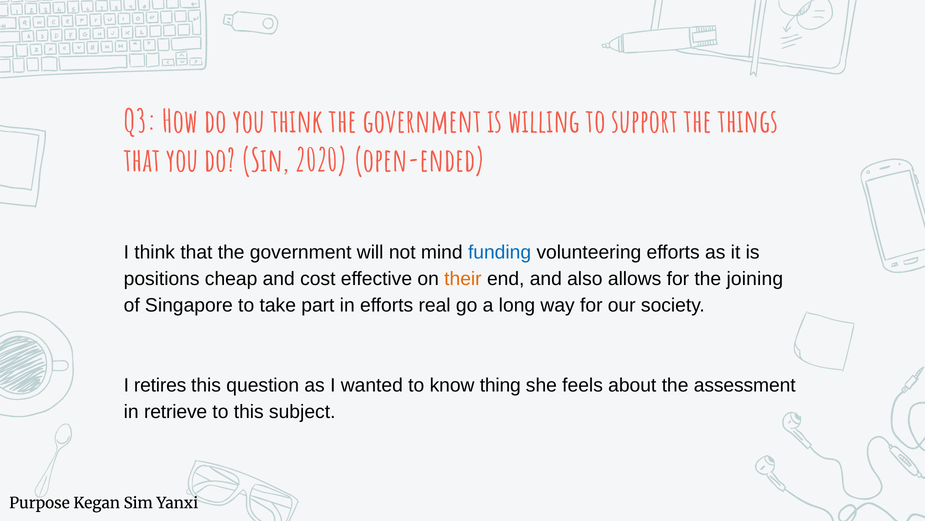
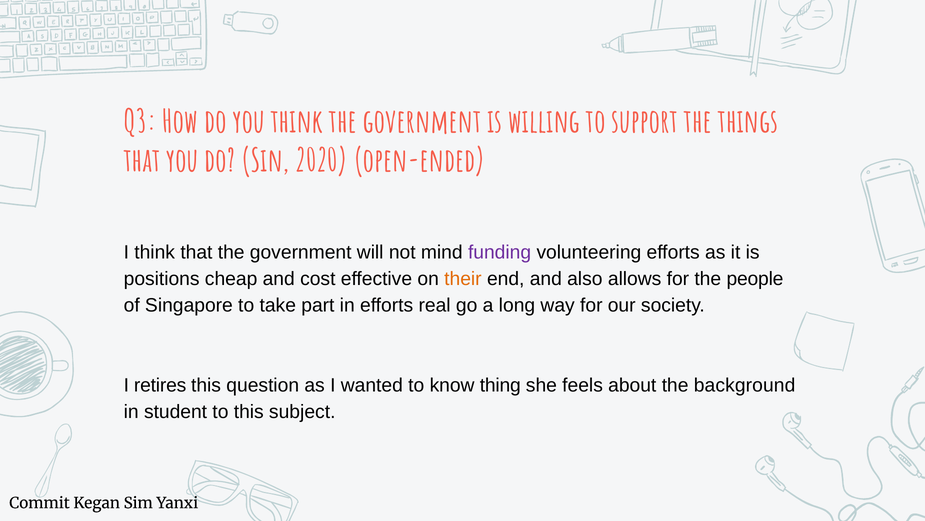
funding colour: blue -> purple
joining: joining -> people
assessment: assessment -> background
retrieve: retrieve -> student
Purpose: Purpose -> Commit
